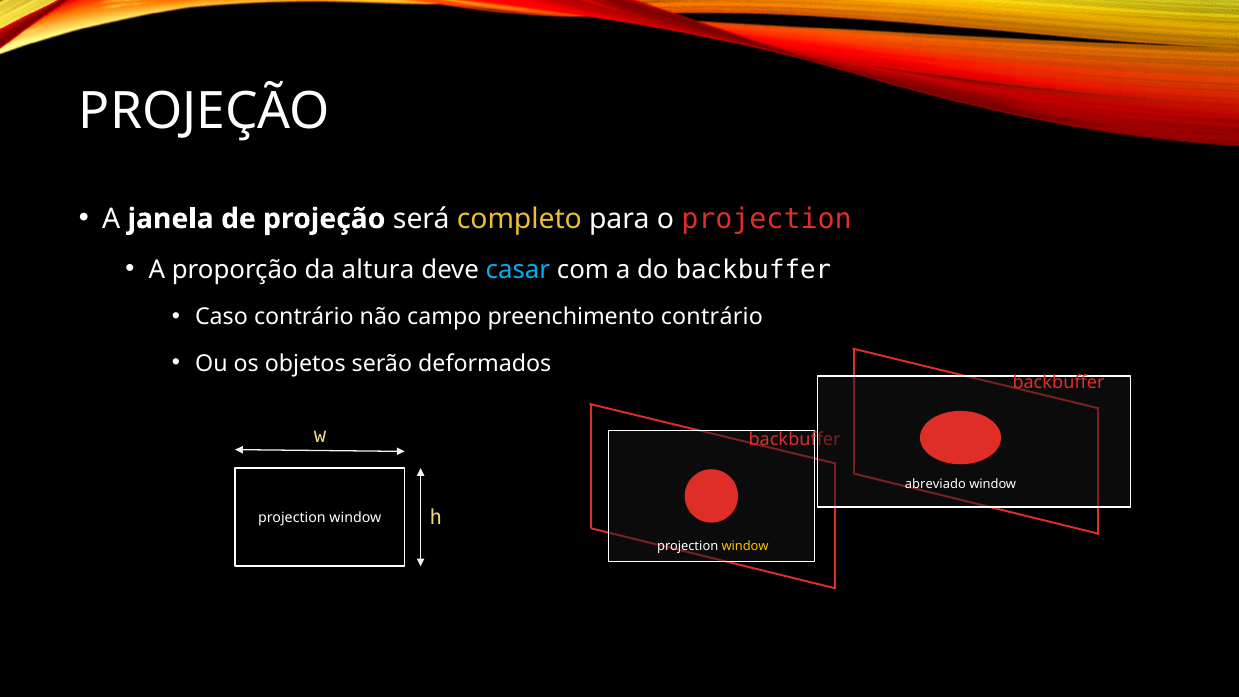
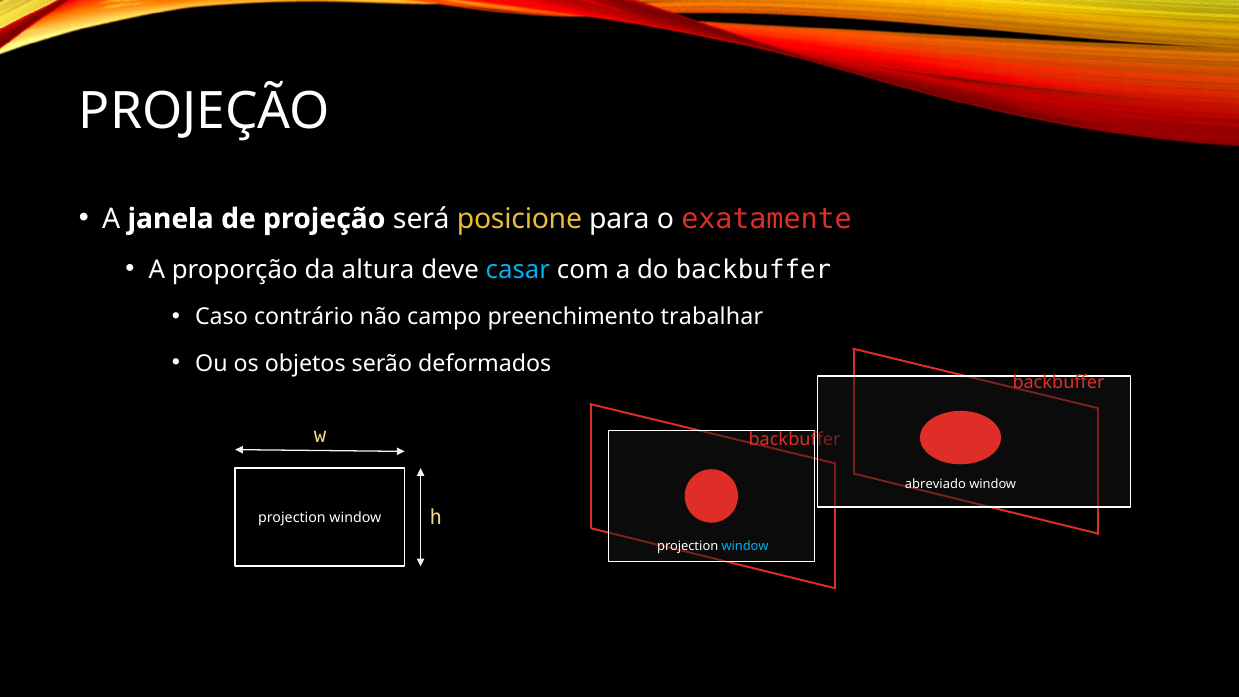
completo: completo -> posicione
o projection: projection -> exatamente
preenchimento contrário: contrário -> trabalhar
window at (745, 546) colour: yellow -> light blue
